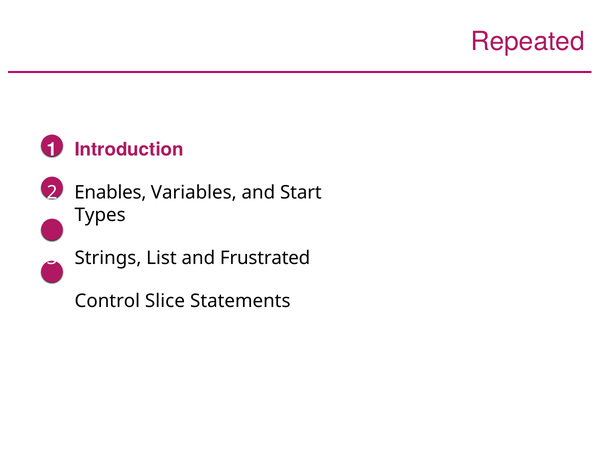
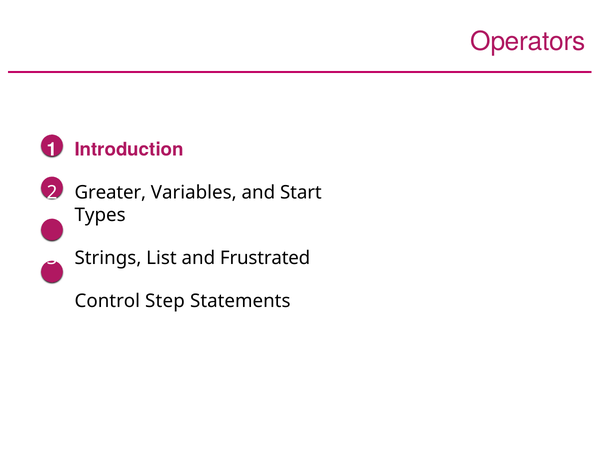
Repeated: Repeated -> Operators
Enables: Enables -> Greater
Slice: Slice -> Step
